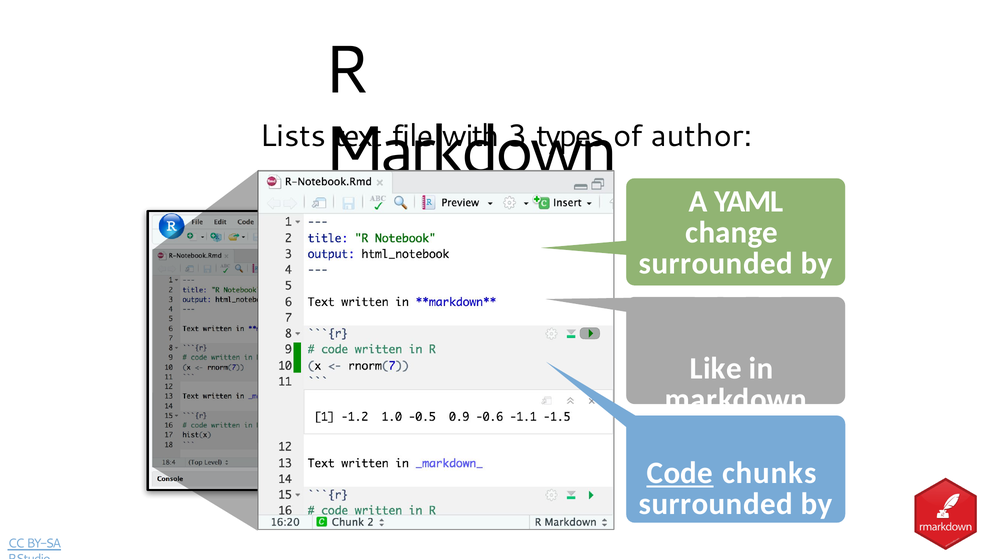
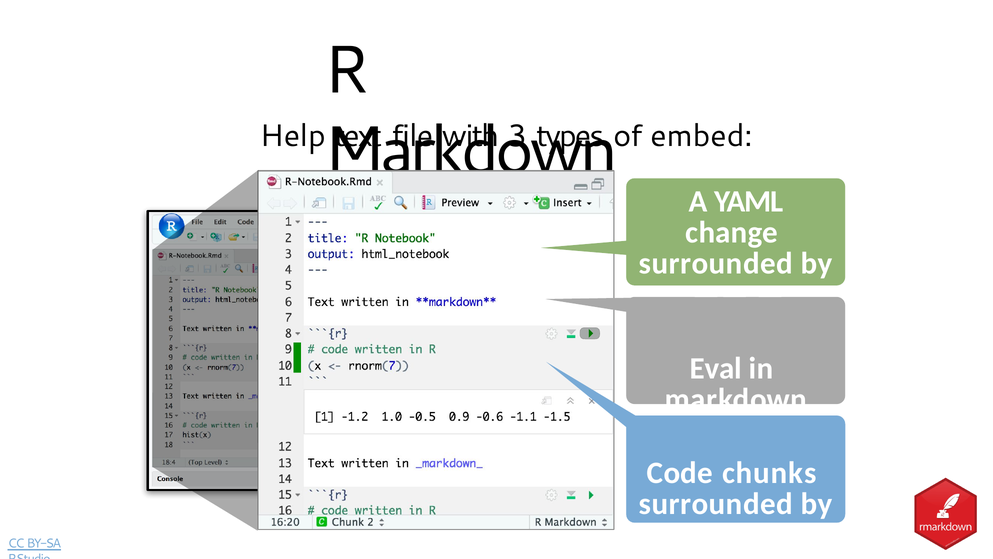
Lists: Lists -> Help
author: author -> embed
Like: Like -> Eval
Code underline: present -> none
